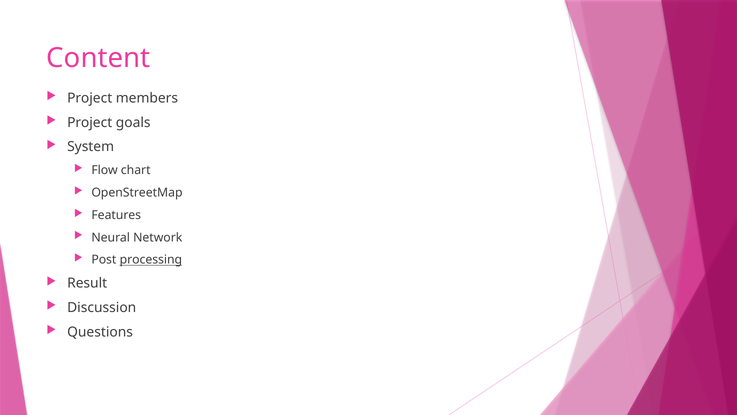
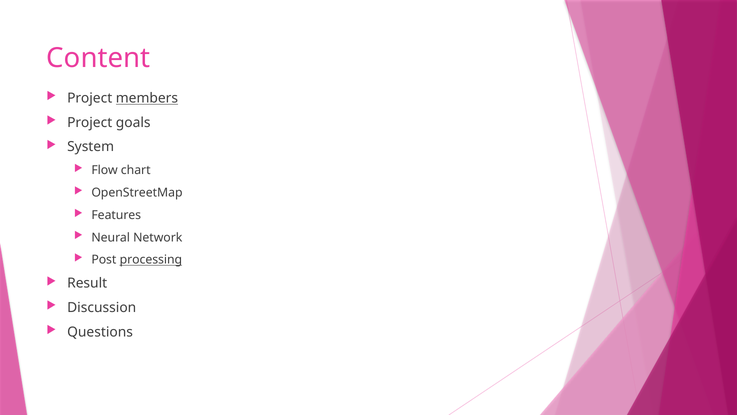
members underline: none -> present
